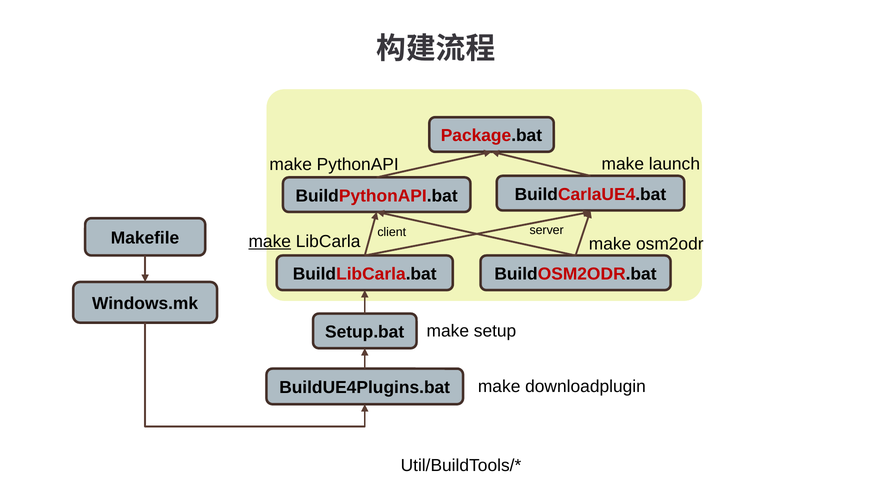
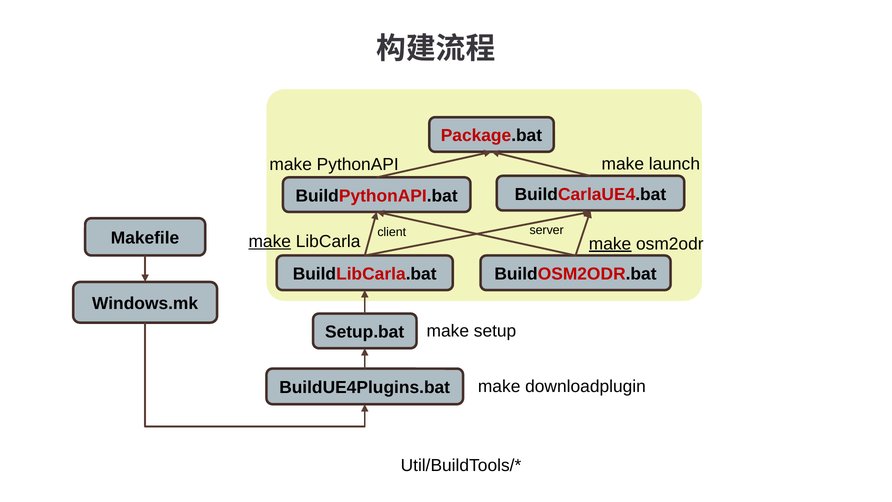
make at (610, 244) underline: none -> present
